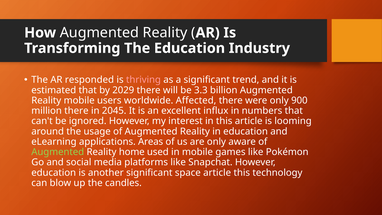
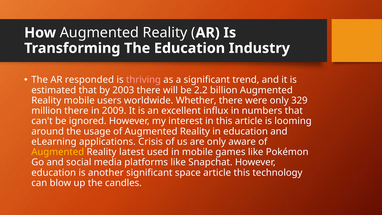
2029: 2029 -> 2003
3.3: 3.3 -> 2.2
Affected: Affected -> Whether
900: 900 -> 329
2045: 2045 -> 2009
Areas: Areas -> Crisis
Augmented at (58, 152) colour: light green -> yellow
home: home -> latest
